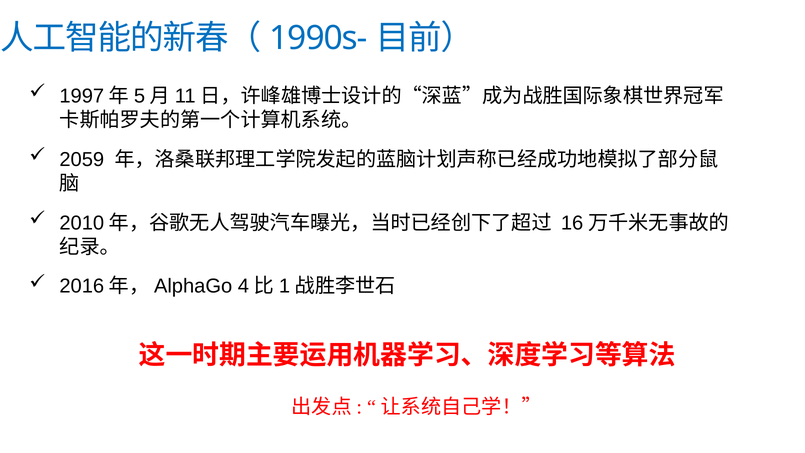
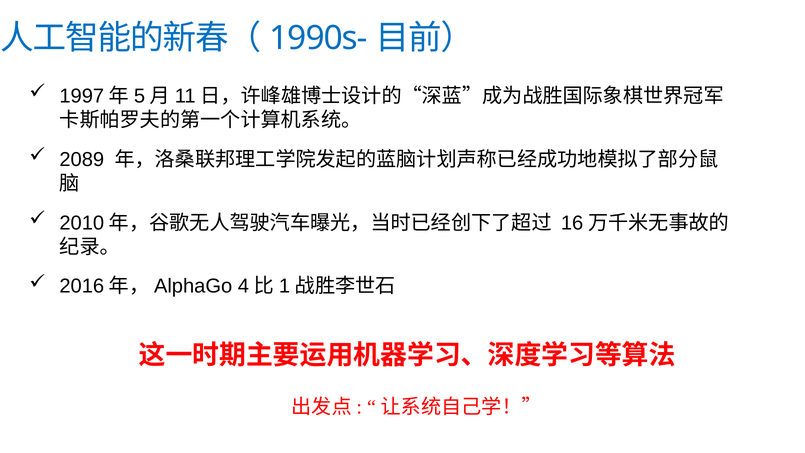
2059: 2059 -> 2089
